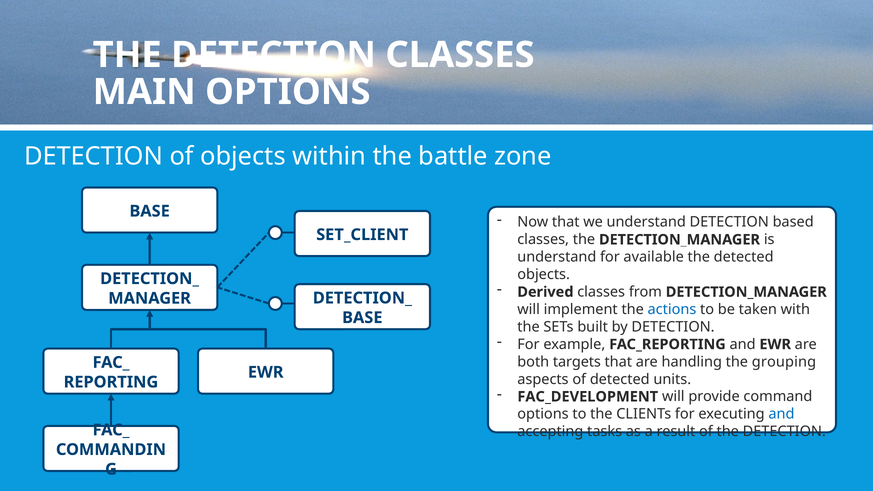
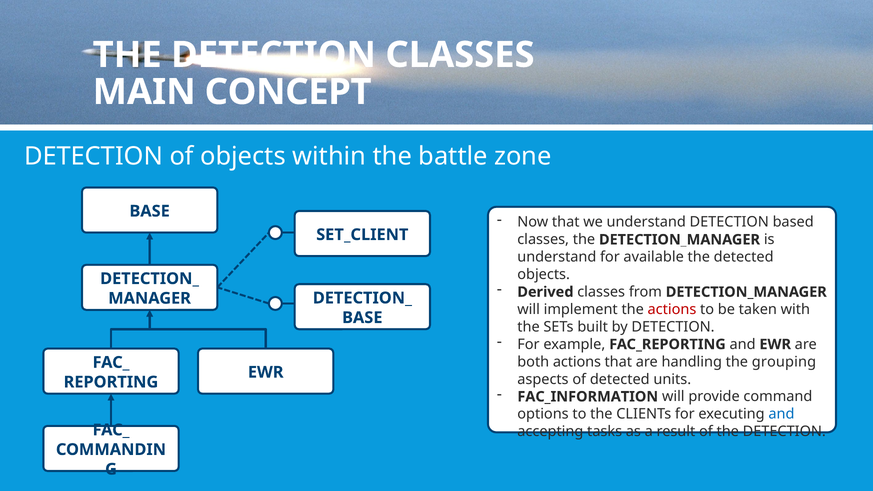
MAIN OPTIONS: OPTIONS -> CONCEPT
actions at (672, 309) colour: blue -> red
both targets: targets -> actions
FAC_DEVELOPMENT: FAC_DEVELOPMENT -> FAC_INFORMATION
